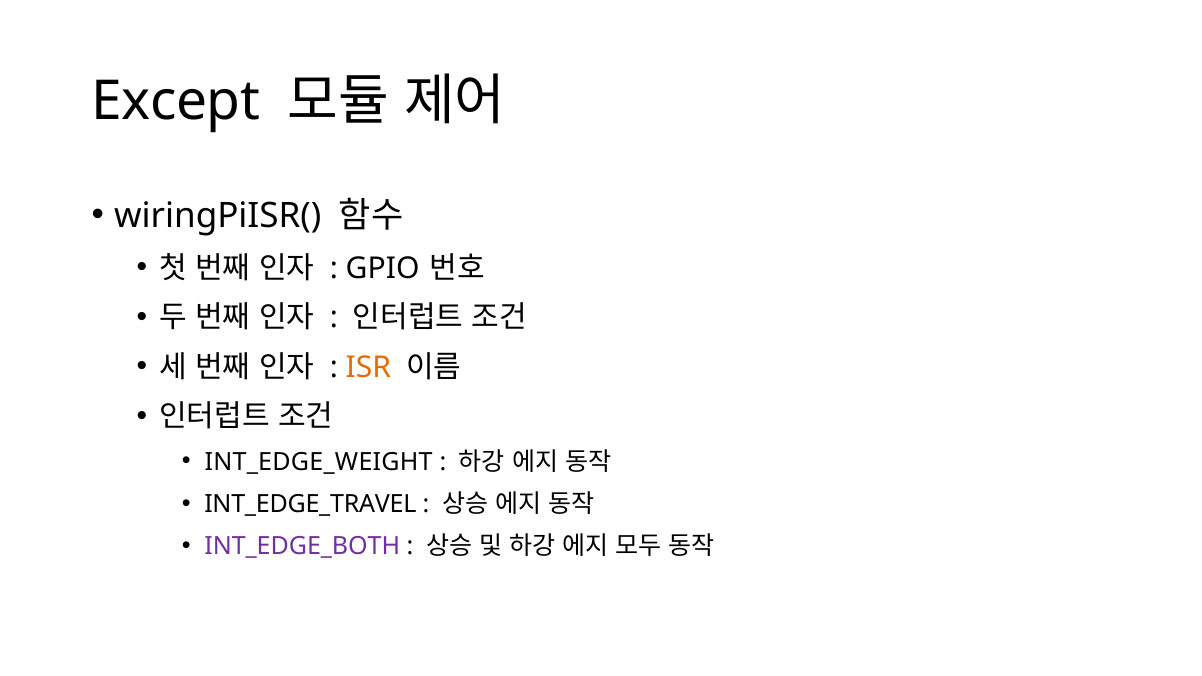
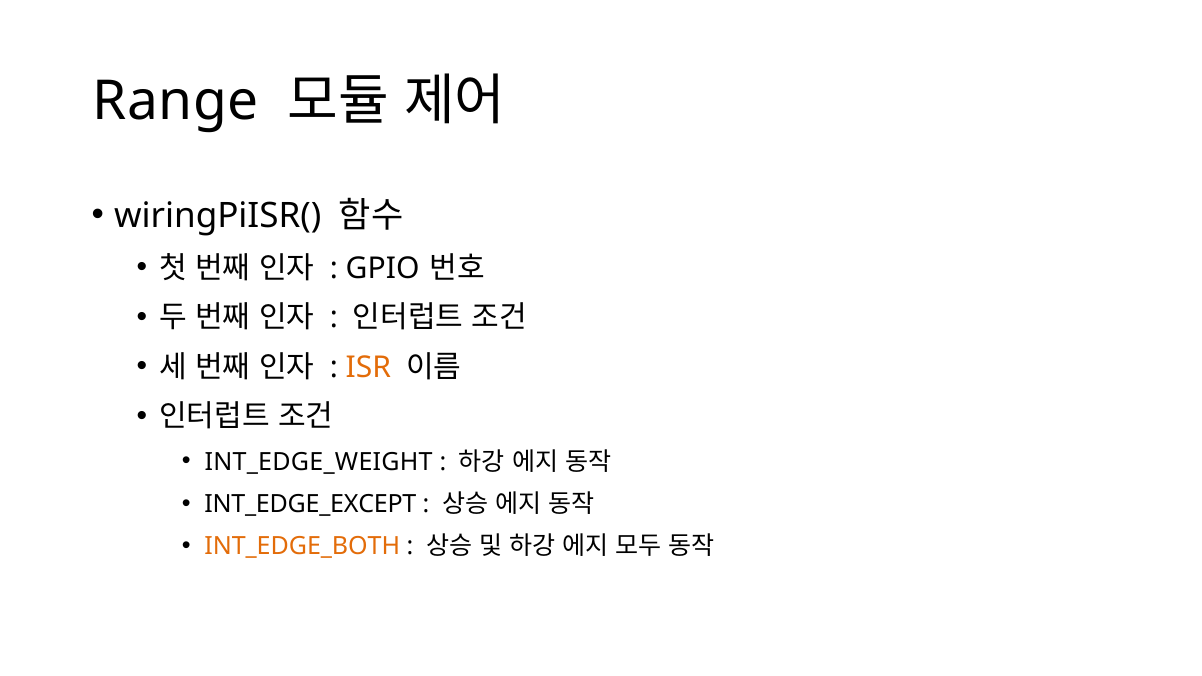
Except: Except -> Range
INT_EDGE_TRAVEL: INT_EDGE_TRAVEL -> INT_EDGE_EXCEPT
INT_EDGE_BOTH colour: purple -> orange
